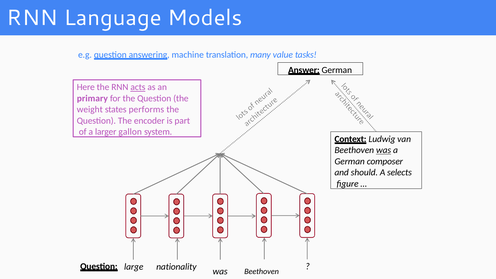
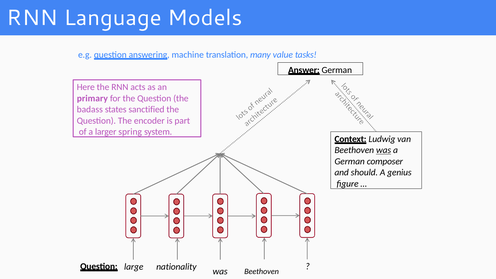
acts underline: present -> none
weight: weight -> badass
performs: performs -> sanctified
gallon: gallon -> spring
selects: selects -> genius
